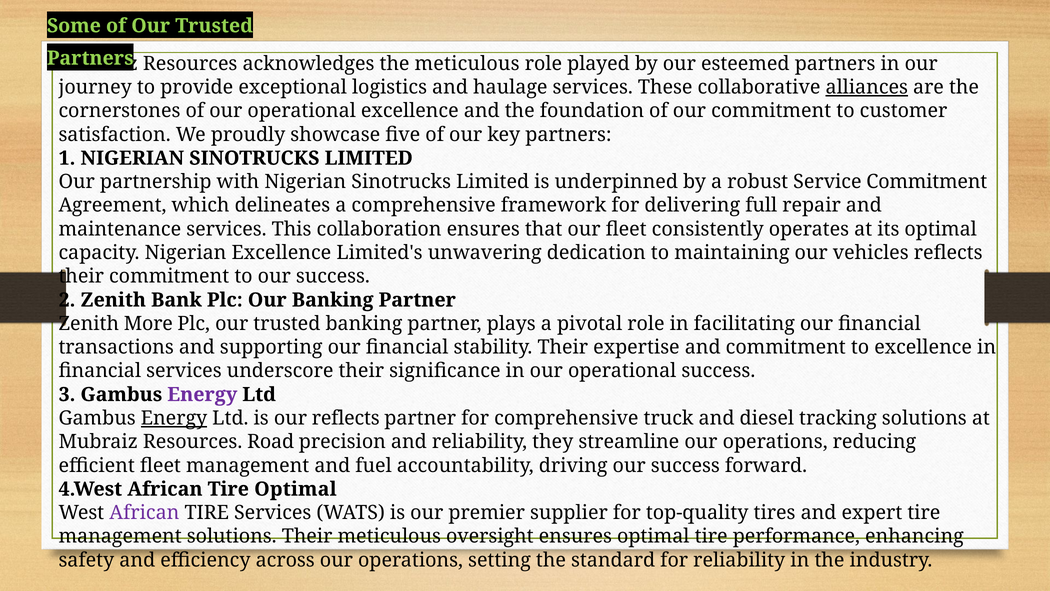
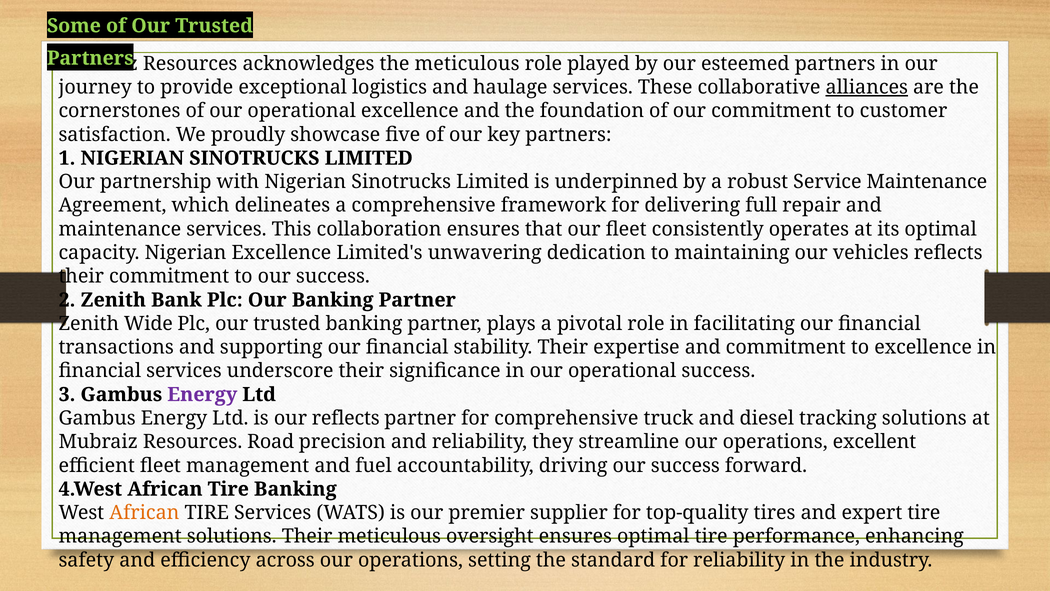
Service Commitment: Commitment -> Maintenance
More: More -> Wide
Energy at (174, 418) underline: present -> none
reducing: reducing -> excellent
Tire Optimal: Optimal -> Banking
African at (144, 512) colour: purple -> orange
